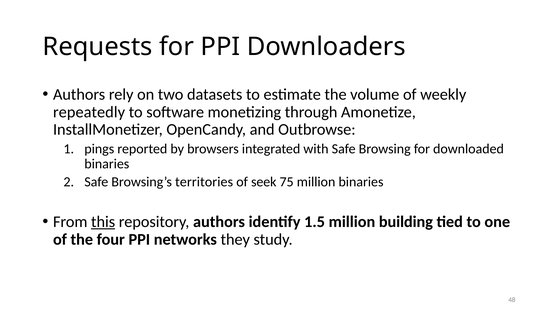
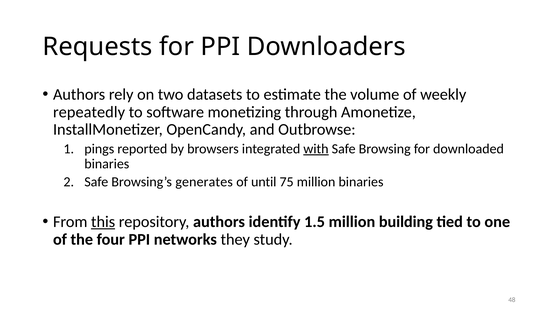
with underline: none -> present
territories: territories -> generates
seek: seek -> until
